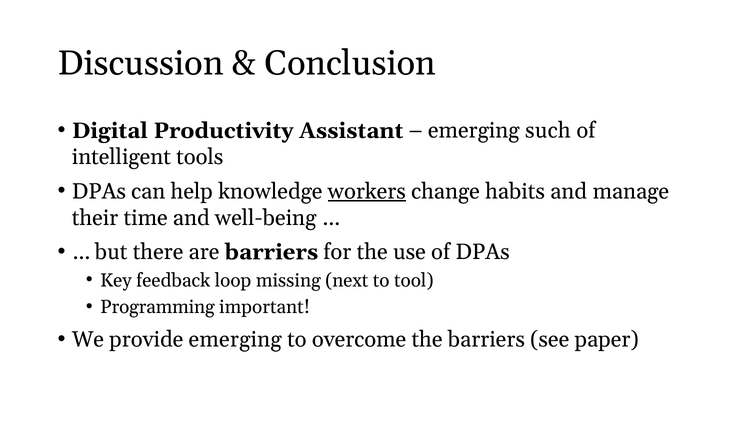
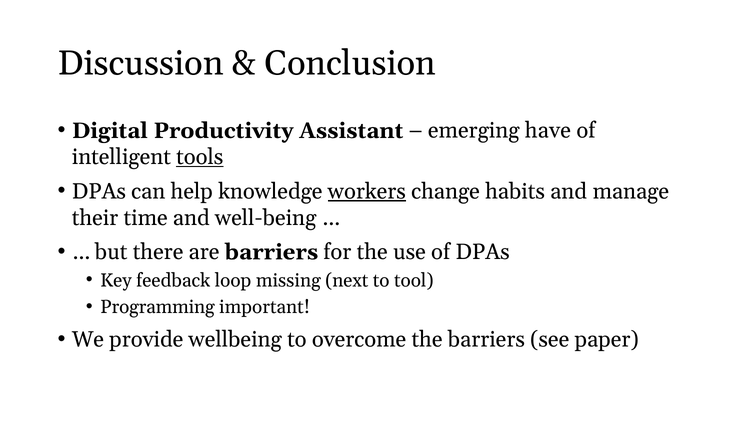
such: such -> have
tools underline: none -> present
provide emerging: emerging -> wellbeing
